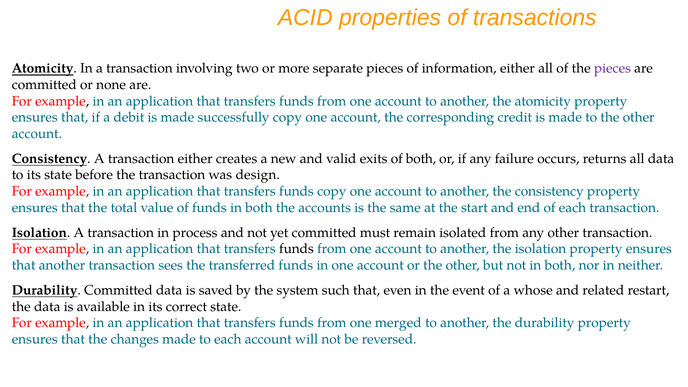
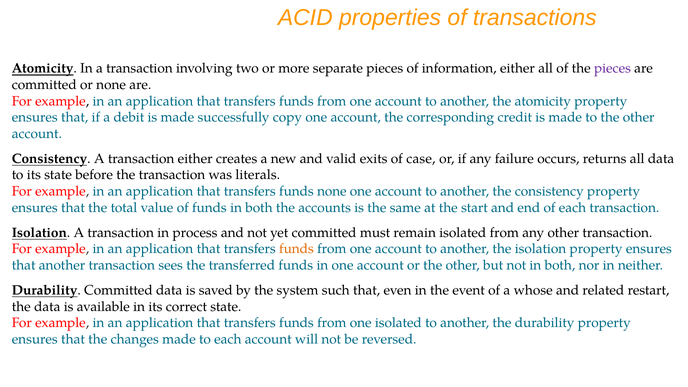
of both: both -> case
design: design -> literals
funds copy: copy -> none
funds at (296, 249) colour: black -> orange
one merged: merged -> isolated
